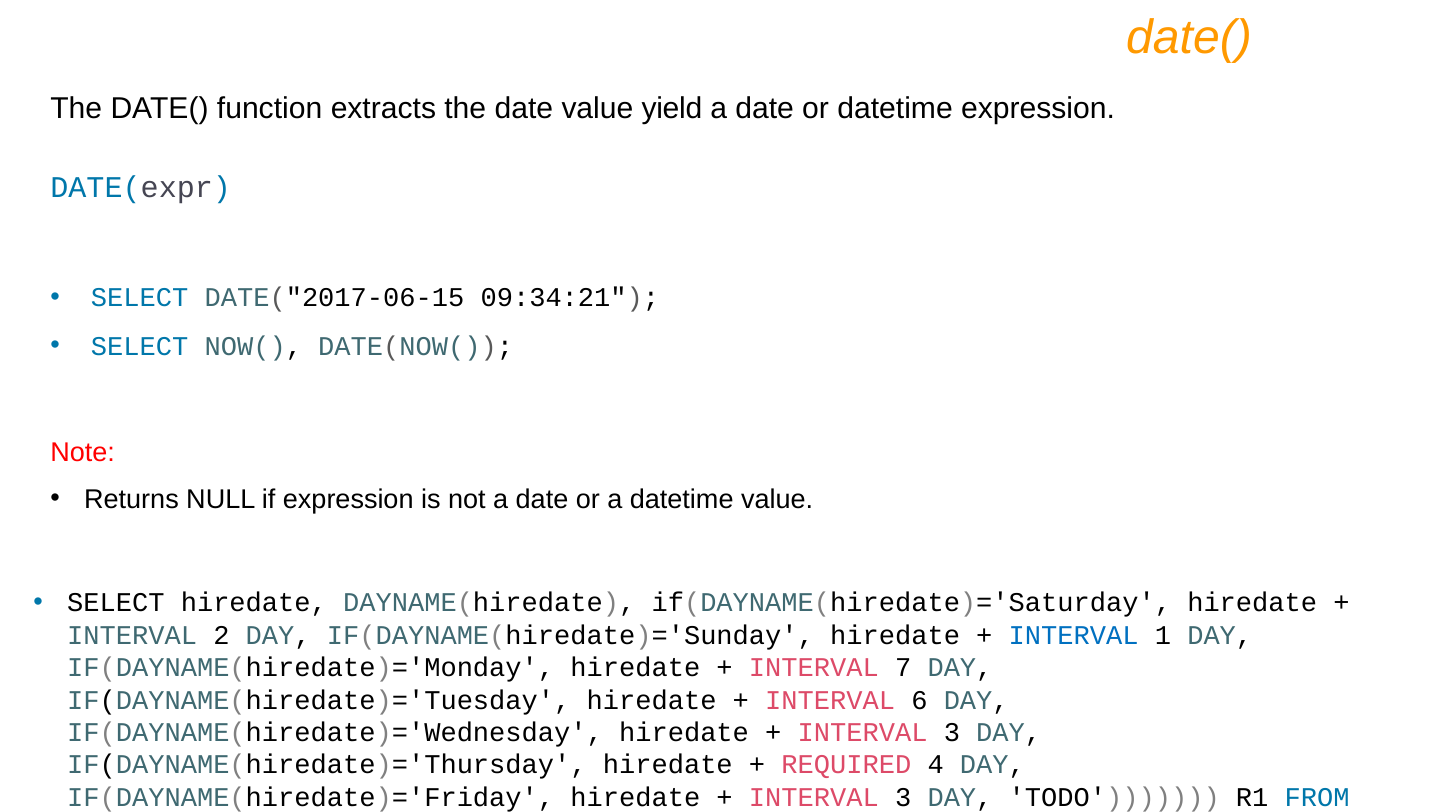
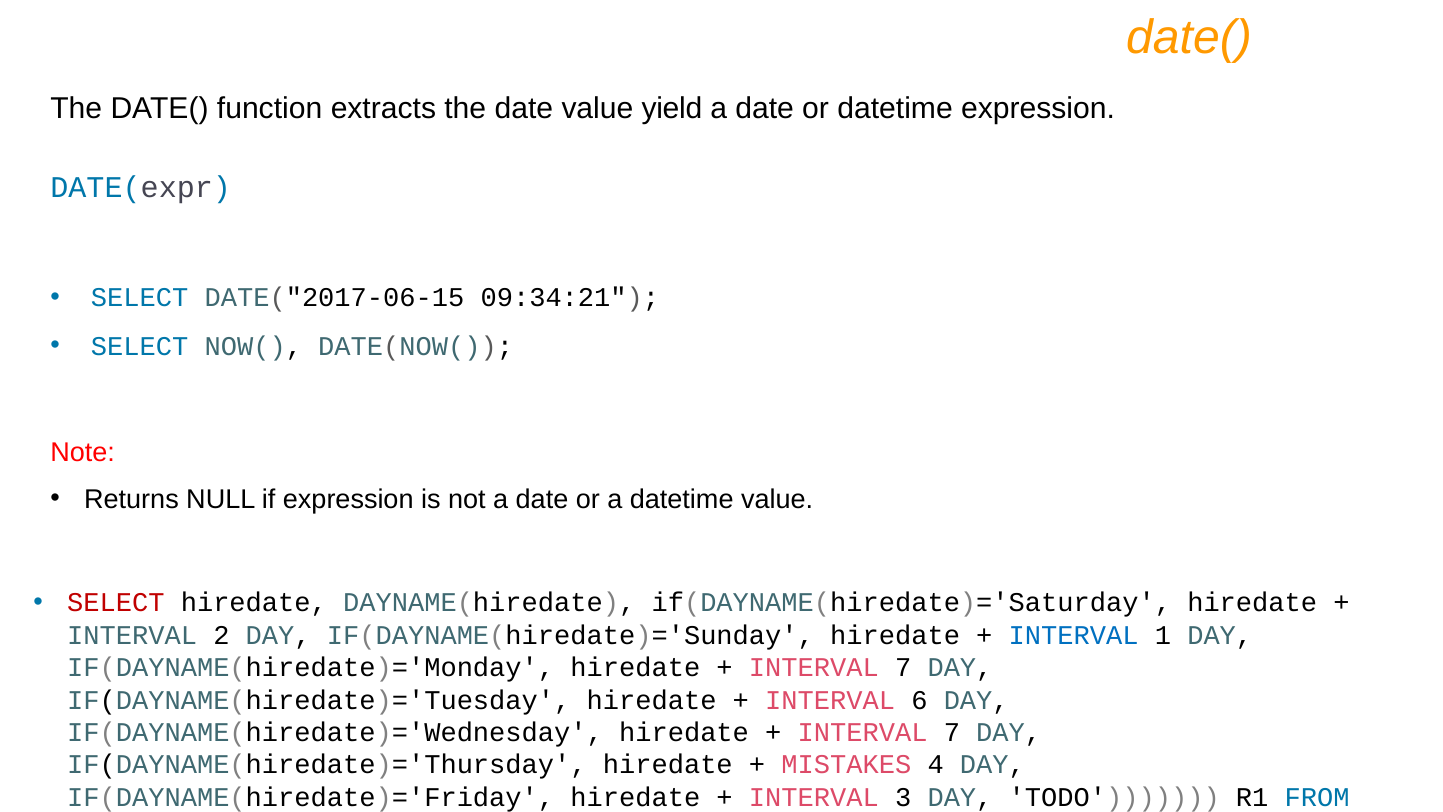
SELECT at (116, 602) colour: black -> red
3 at (952, 732): 3 -> 7
REQUIRED: REQUIRED -> MISTAKES
